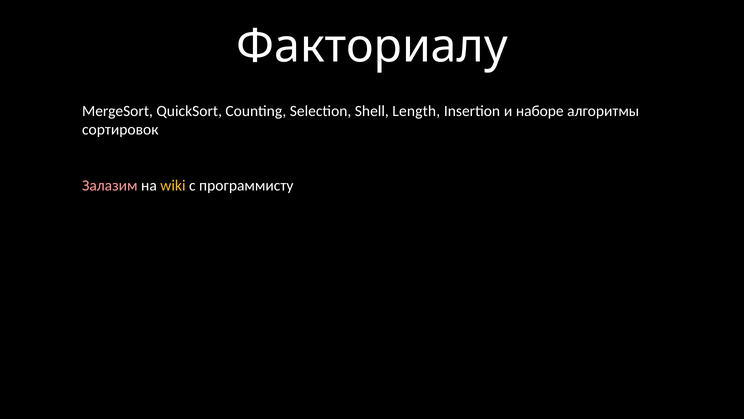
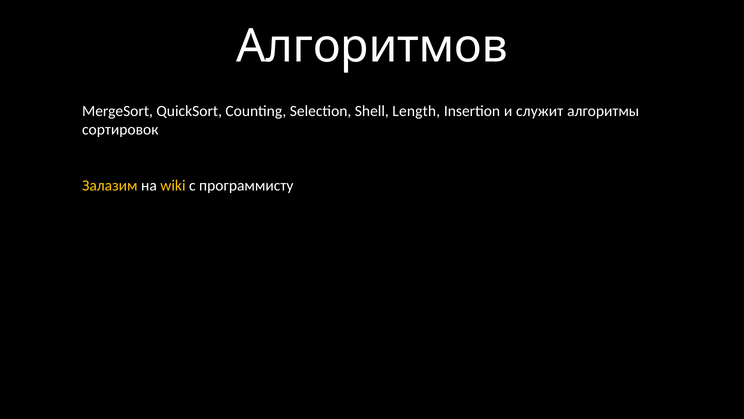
Факториалу: Факториалу -> Алгоритмов
наборе: наборе -> служит
Залазим colour: pink -> yellow
